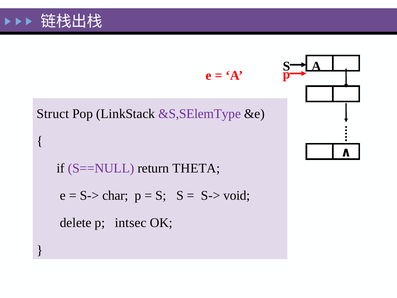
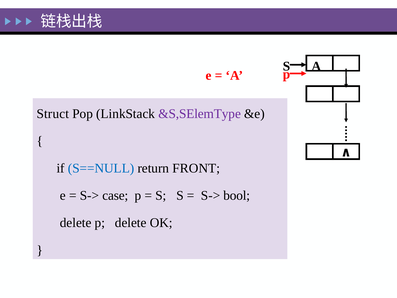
S==NULL colour: purple -> blue
THETA: THETA -> FRONT
char: char -> case
void: void -> bool
p intsec: intsec -> delete
